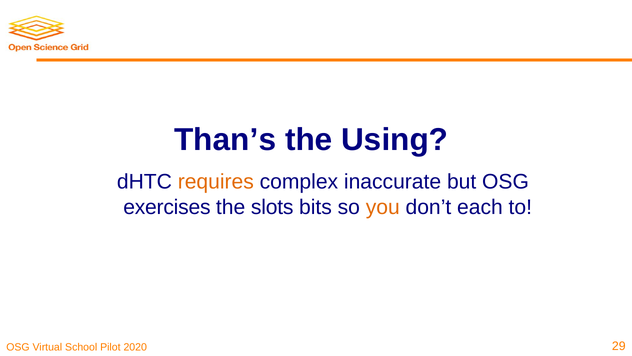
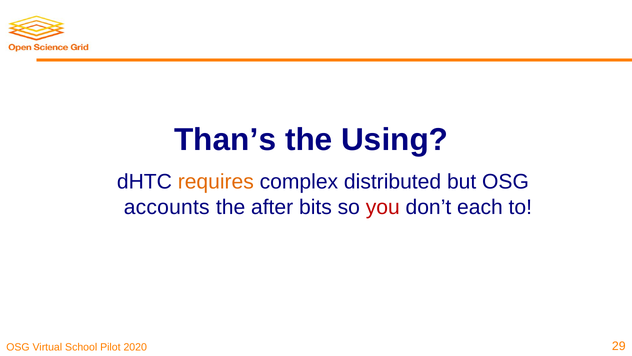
inaccurate: inaccurate -> distributed
exercises: exercises -> accounts
slots: slots -> after
you colour: orange -> red
